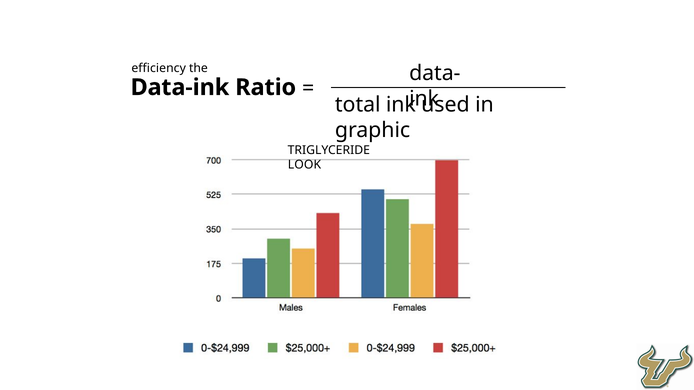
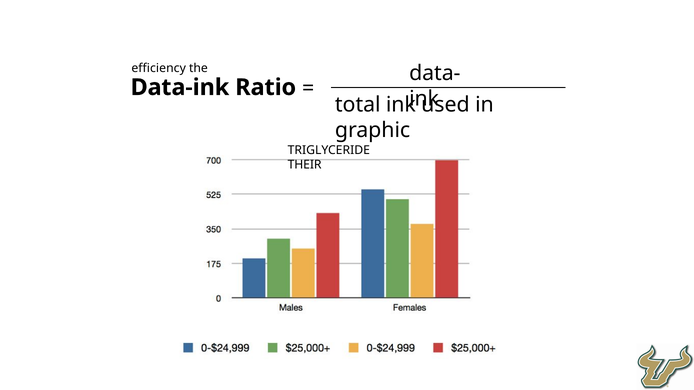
LOOK: LOOK -> THEIR
